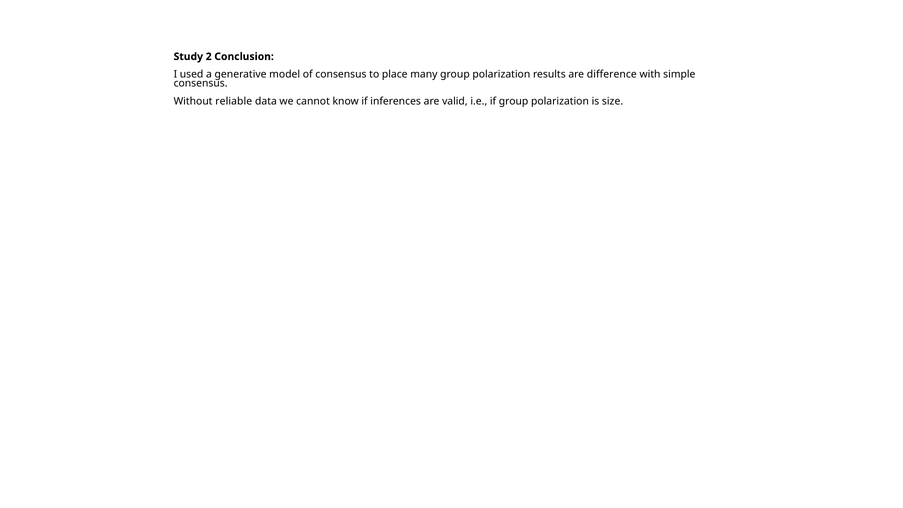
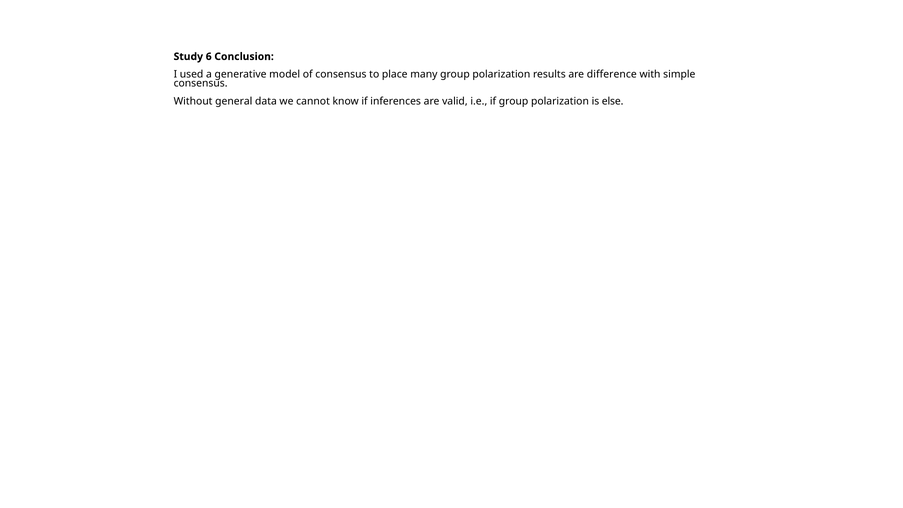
2: 2 -> 6
reliable: reliable -> general
size: size -> else
